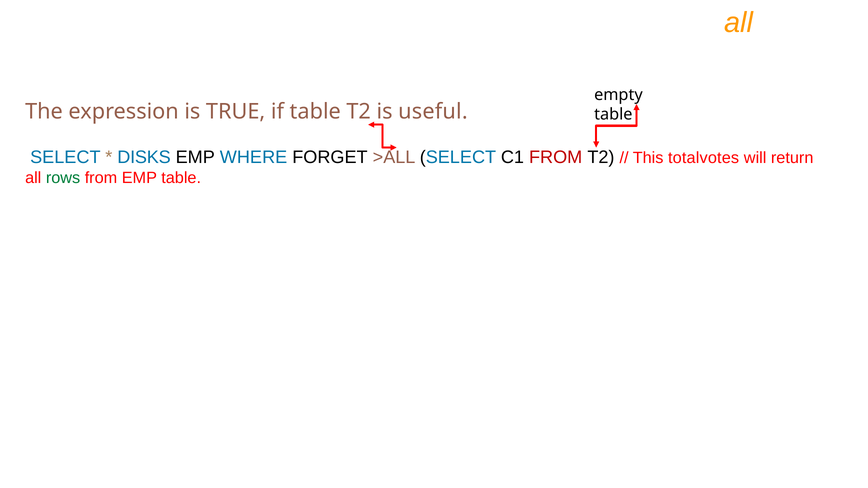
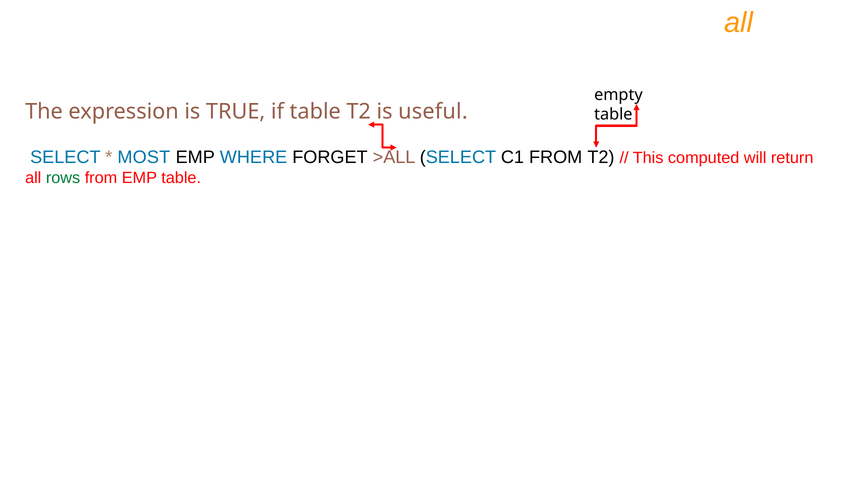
DISKS: DISKS -> MOST
FROM at (556, 157) colour: red -> black
totalvotes: totalvotes -> computed
